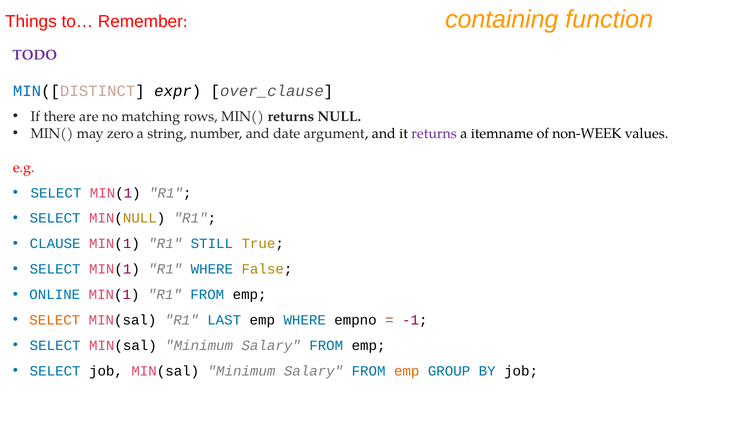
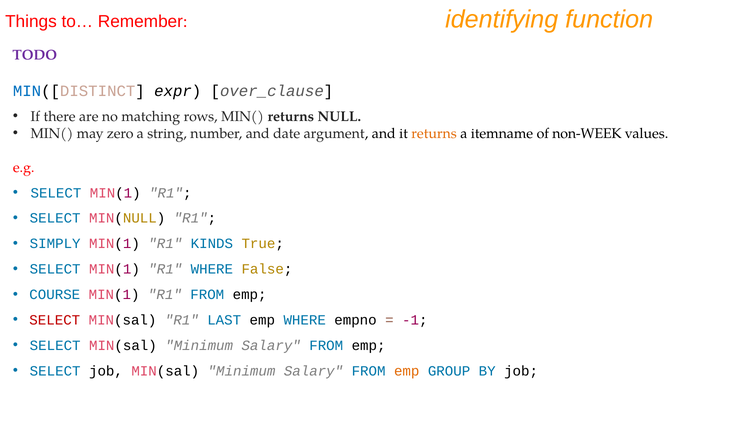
containing: containing -> identifying
returns at (434, 133) colour: purple -> orange
CLAUSE: CLAUSE -> SIMPLY
STILL: STILL -> KINDS
ONLINE: ONLINE -> COURSE
SELECT at (55, 320) colour: orange -> red
